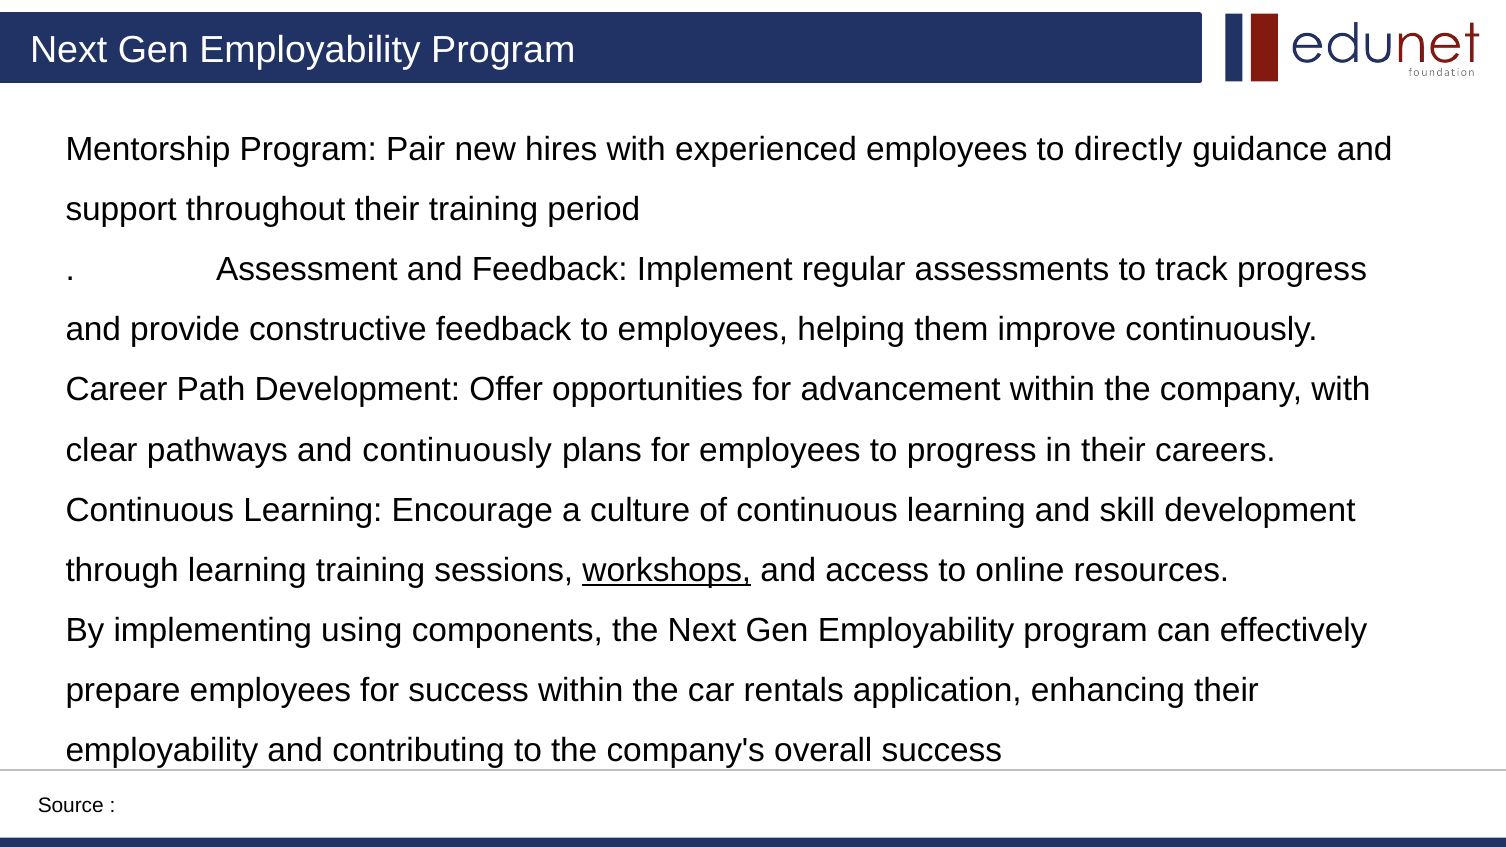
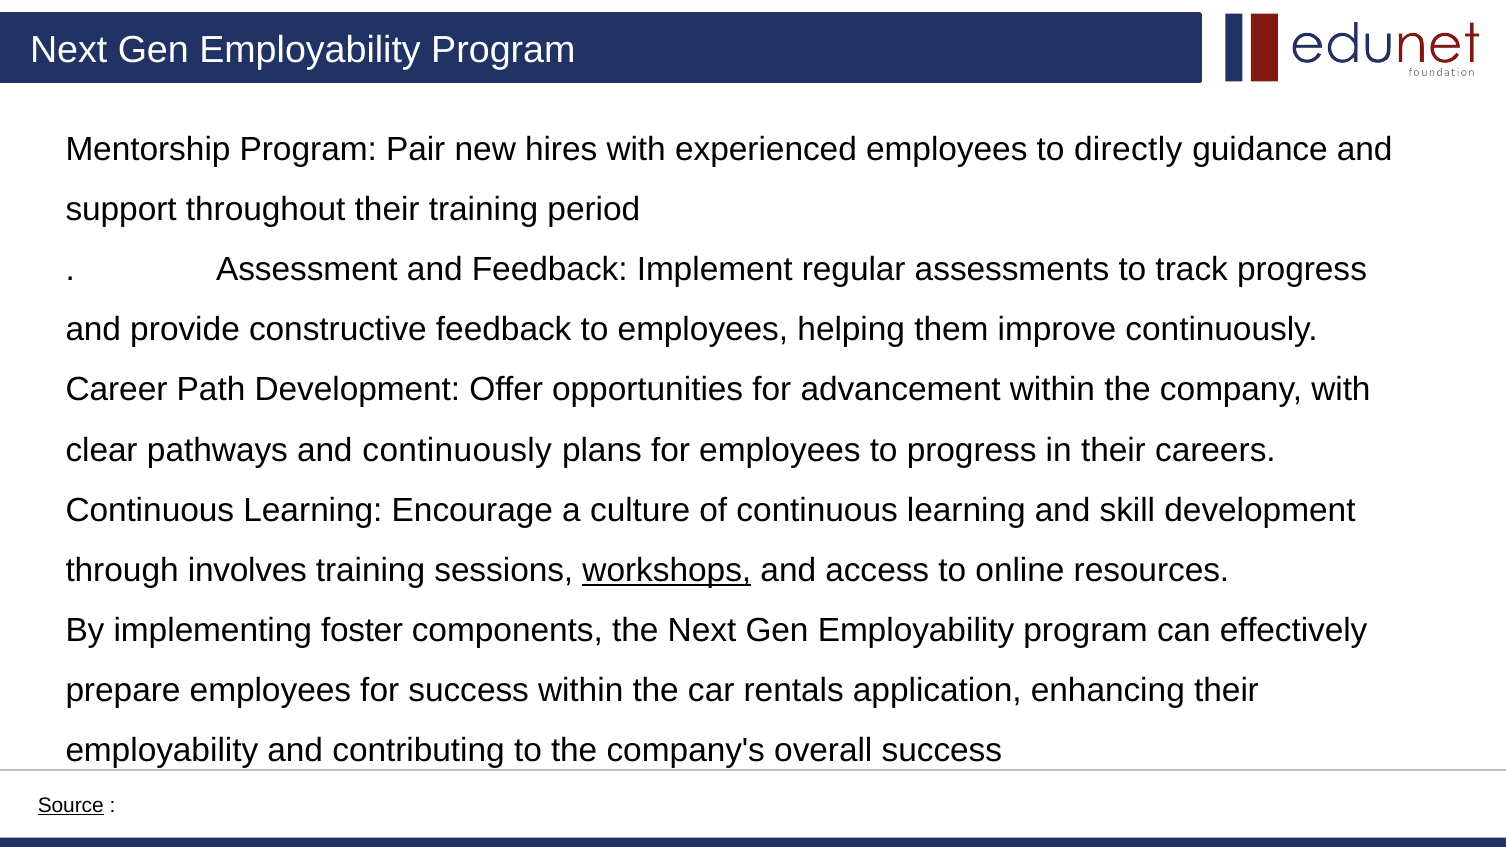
through learning: learning -> involves
using: using -> foster
Source underline: none -> present
